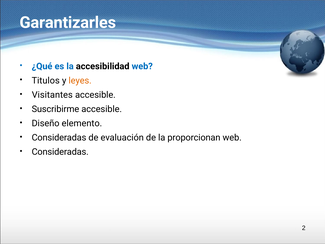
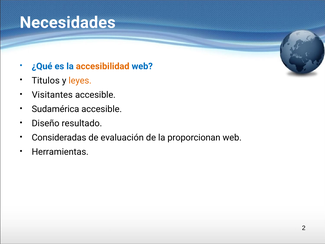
Garantizarles: Garantizarles -> Necesidades
accesibilidad colour: black -> orange
Suscribirme: Suscribirme -> Sudamérica
elemento: elemento -> resultado
Consideradas at (60, 152): Consideradas -> Herramientas
